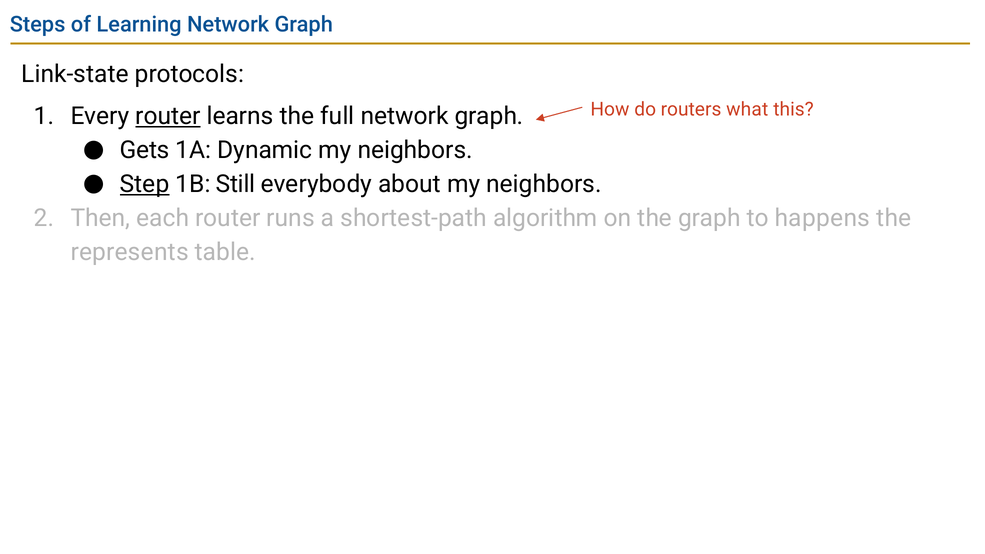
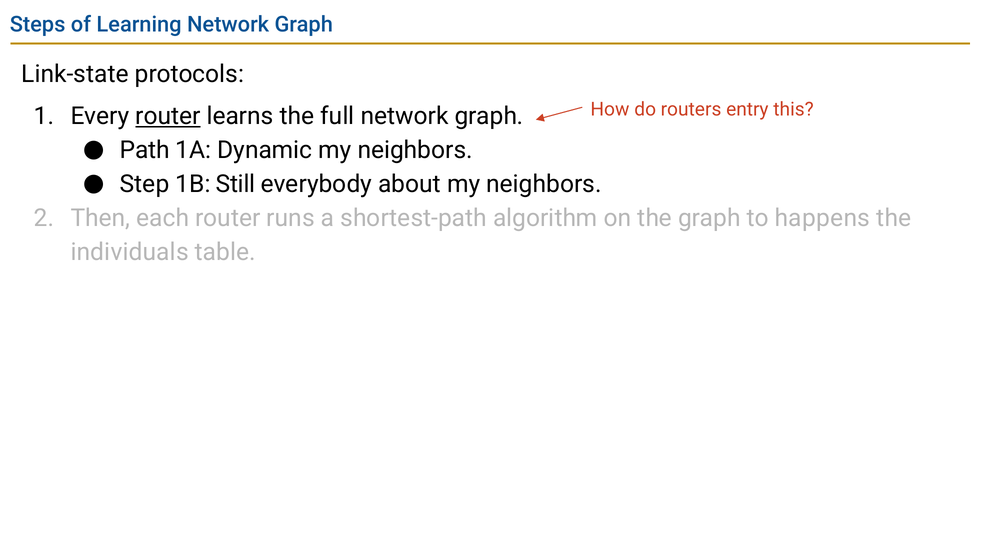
what: what -> entry
Gets: Gets -> Path
Step underline: present -> none
represents: represents -> individuals
